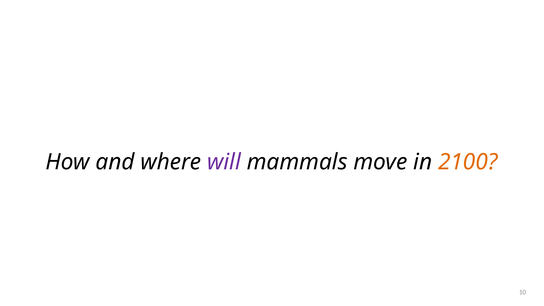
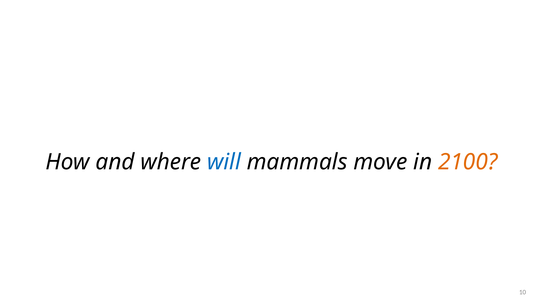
will colour: purple -> blue
